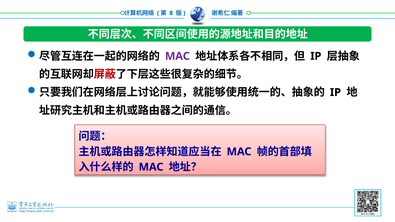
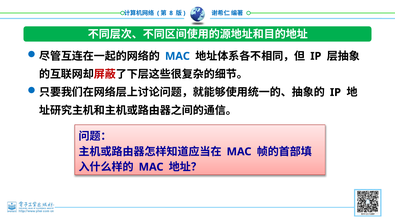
MAC at (177, 56) colour: purple -> blue
